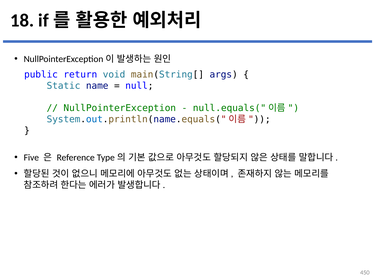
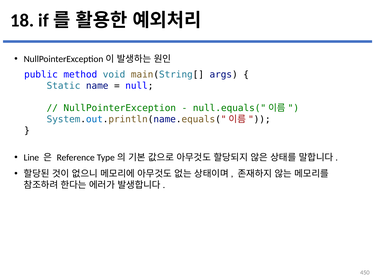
return: return -> method
Five: Five -> Line
